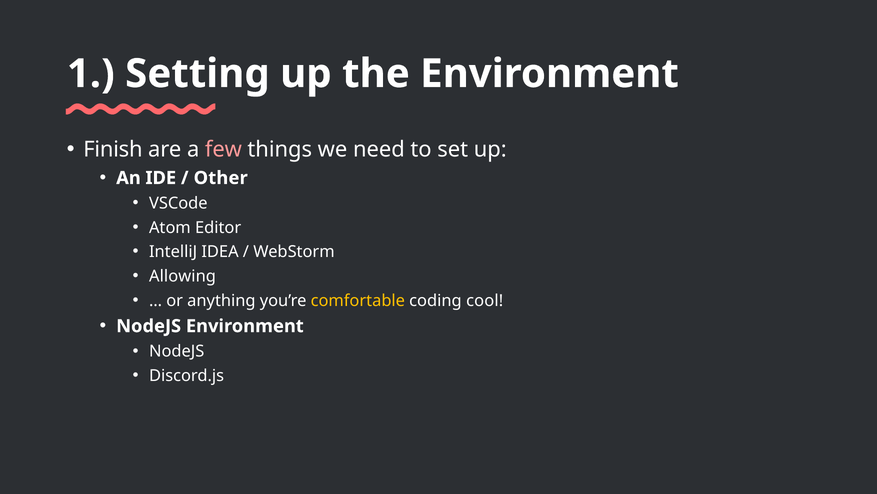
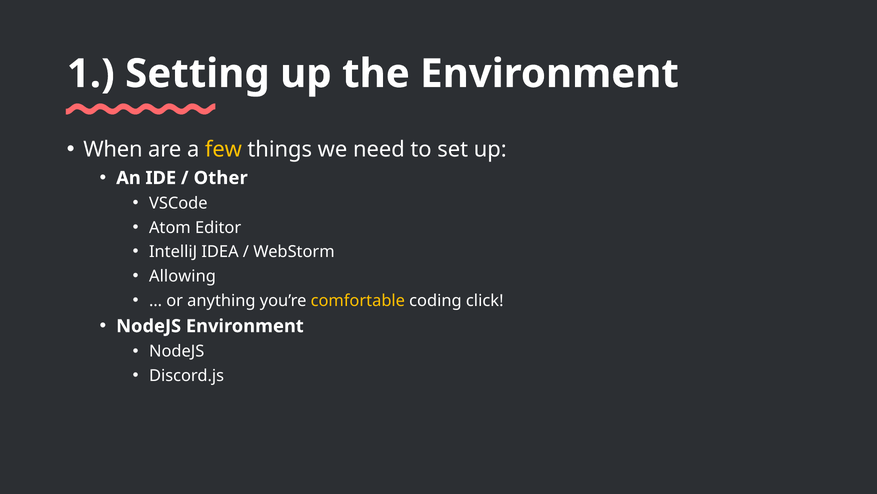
Finish: Finish -> When
few colour: pink -> yellow
cool: cool -> click
